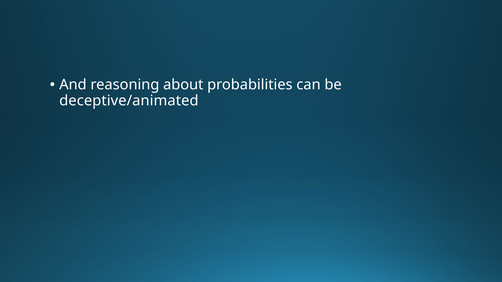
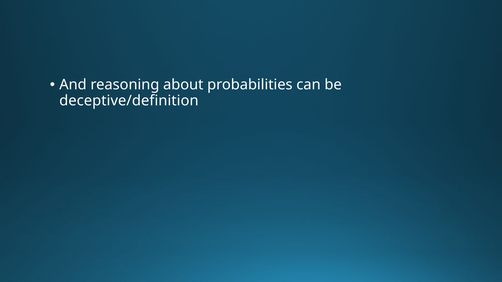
deceptive/animated: deceptive/animated -> deceptive/definition
